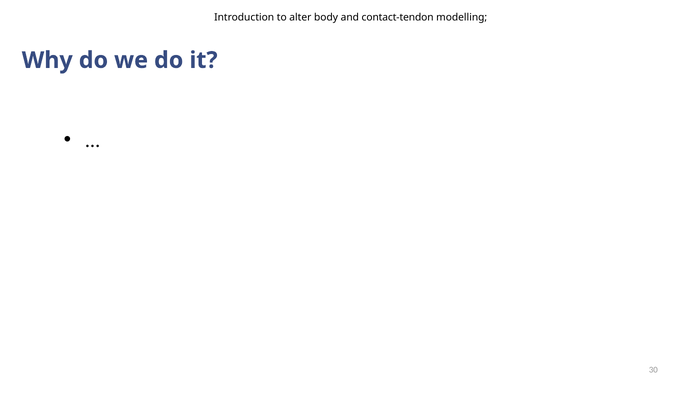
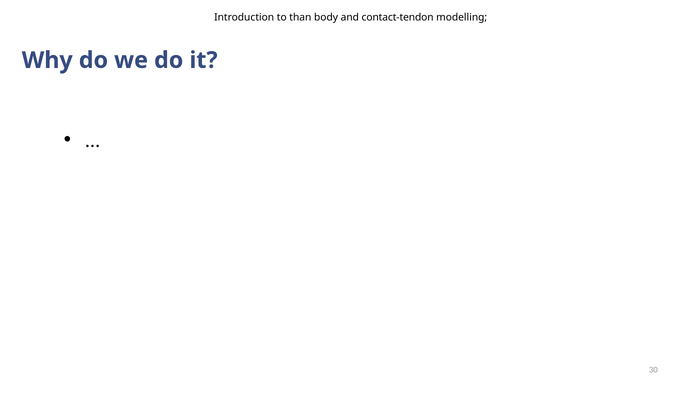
alter: alter -> than
